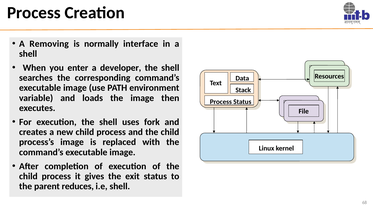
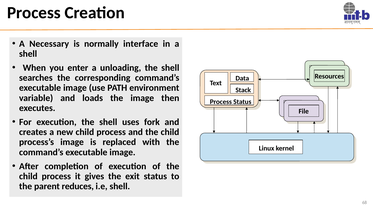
Removing: Removing -> Necessary
developer: developer -> unloading
